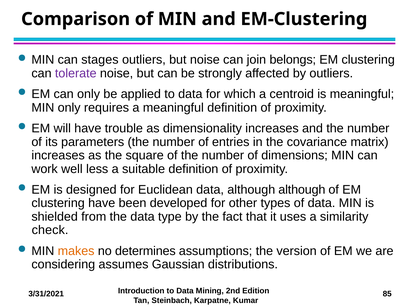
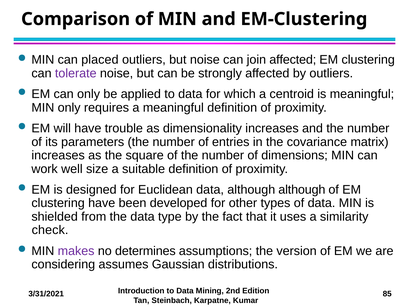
stages: stages -> placed
join belongs: belongs -> affected
less: less -> size
makes colour: orange -> purple
